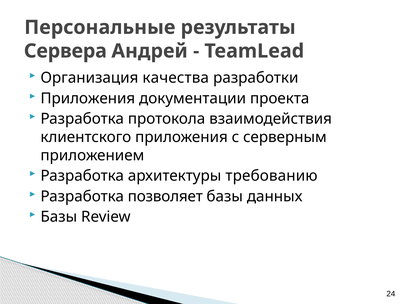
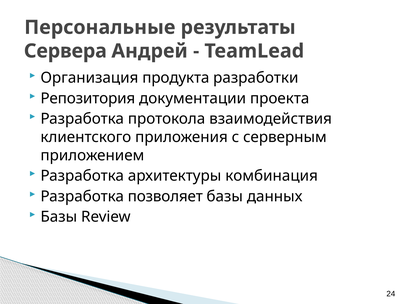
качества: качества -> продукта
Приложения at (88, 98): Приложения -> Репозитория
требованию: требованию -> комбинация
